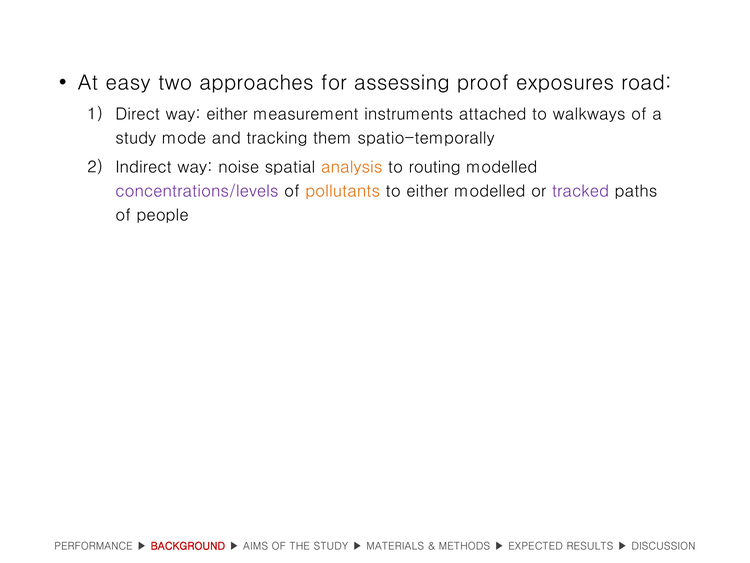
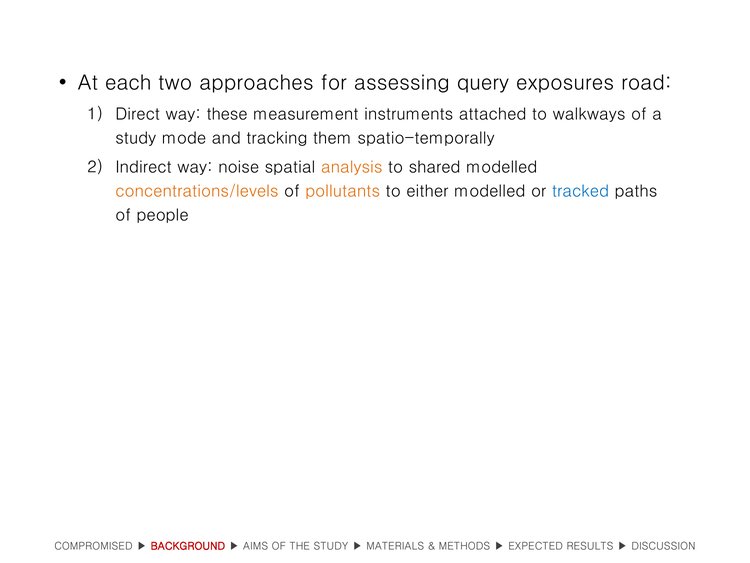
easy: easy -> each
proof: proof -> query
way either: either -> these
routing: routing -> shared
concentrations/levels colour: purple -> orange
tracked colour: purple -> blue
PERFORMANCE: PERFORMANCE -> COMPROMISED
